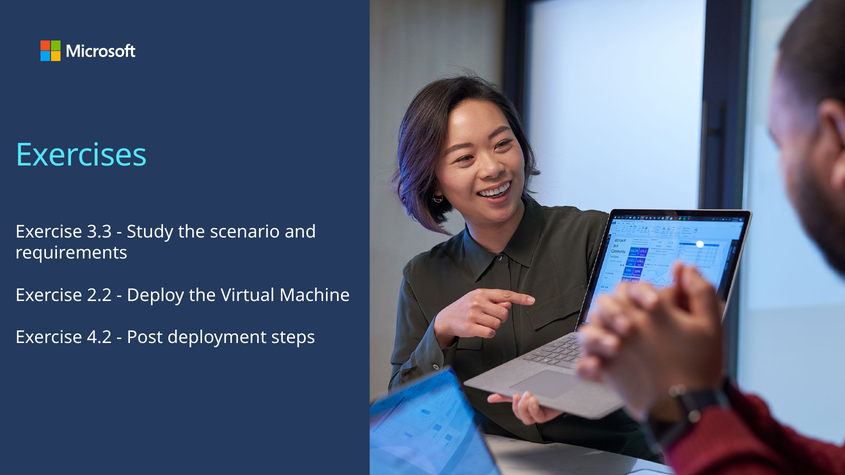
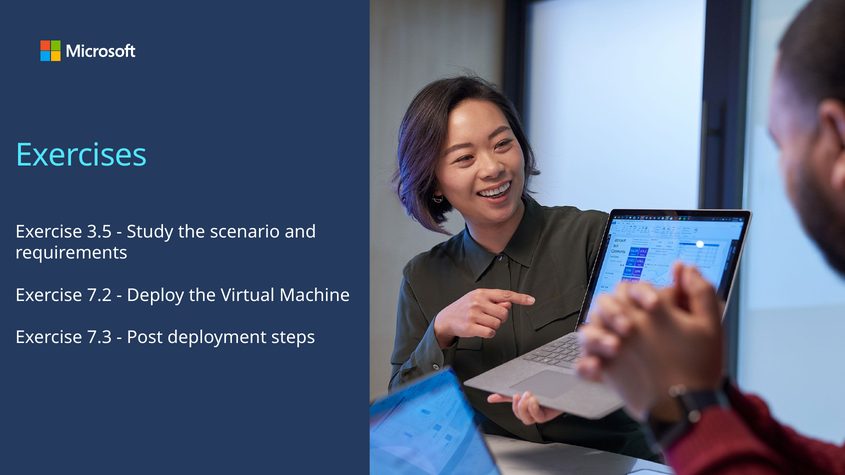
3.3: 3.3 -> 3.5
2.2: 2.2 -> 7.2
4.2: 4.2 -> 7.3
